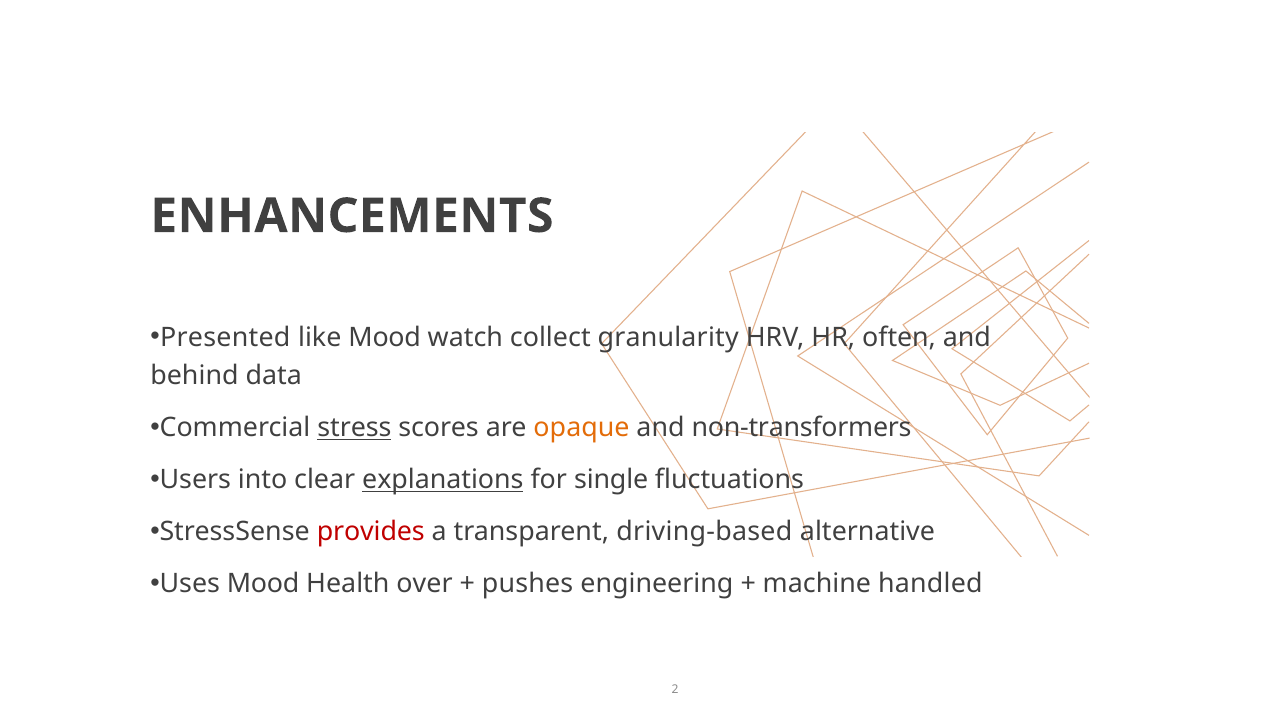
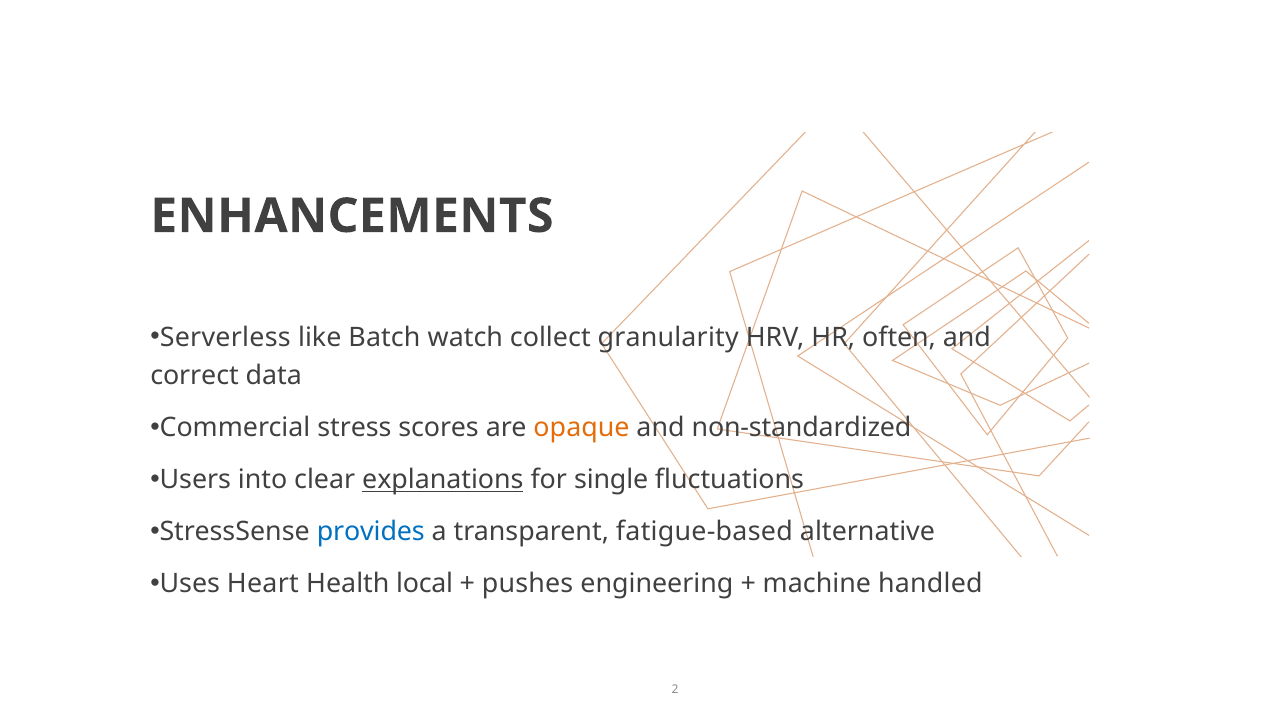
Presented: Presented -> Serverless
like Mood: Mood -> Batch
behind: behind -> correct
stress underline: present -> none
non-transformers: non-transformers -> non-standardized
provides colour: red -> blue
driving-based: driving-based -> fatigue-based
Uses Mood: Mood -> Heart
over: over -> local
